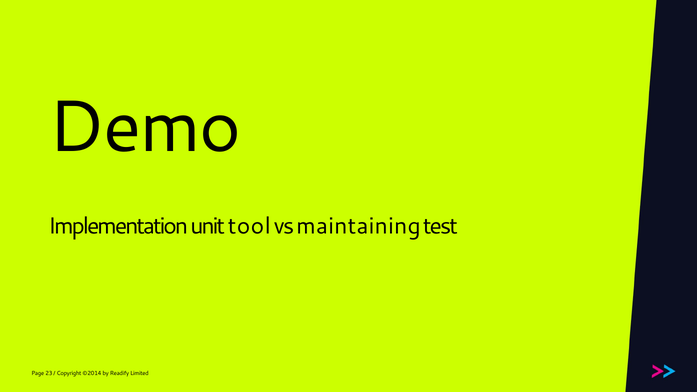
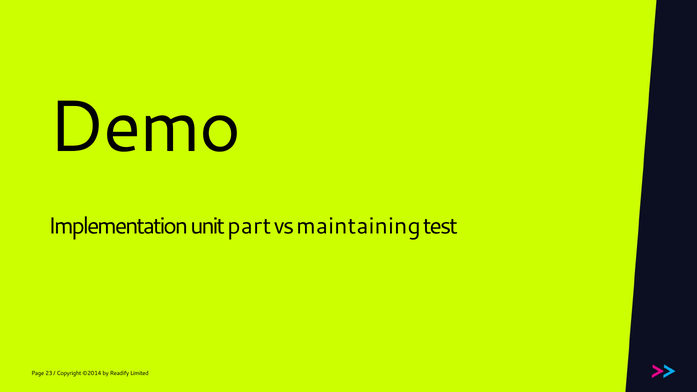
tool: tool -> part
